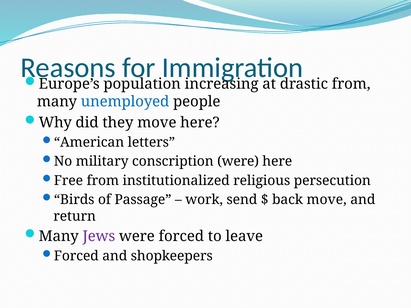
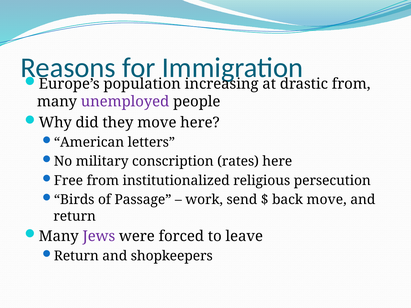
unemployed colour: blue -> purple
conscription were: were -> rates
Forced at (76, 256): Forced -> Return
